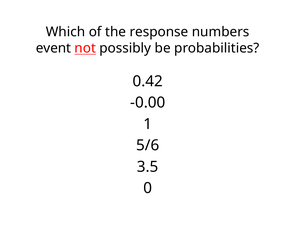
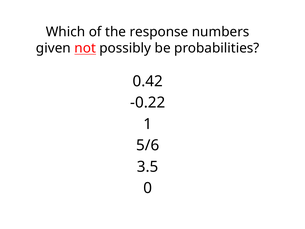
event: event -> given
-0.00: -0.00 -> -0.22
